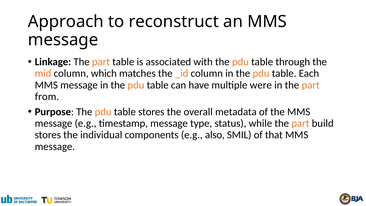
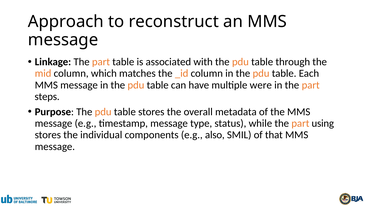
from: from -> steps
build: build -> using
